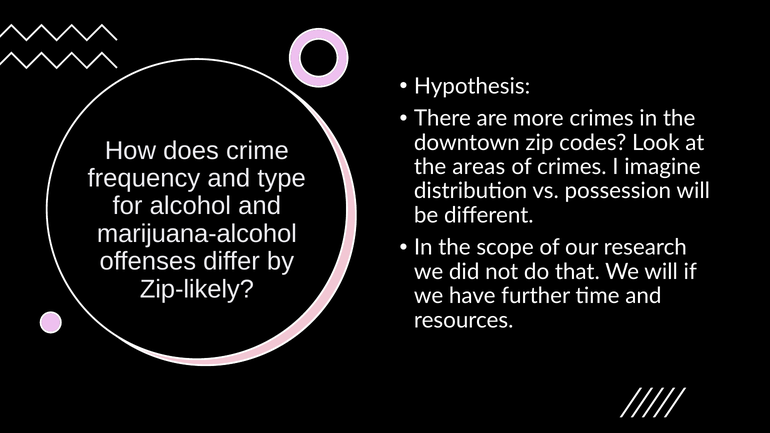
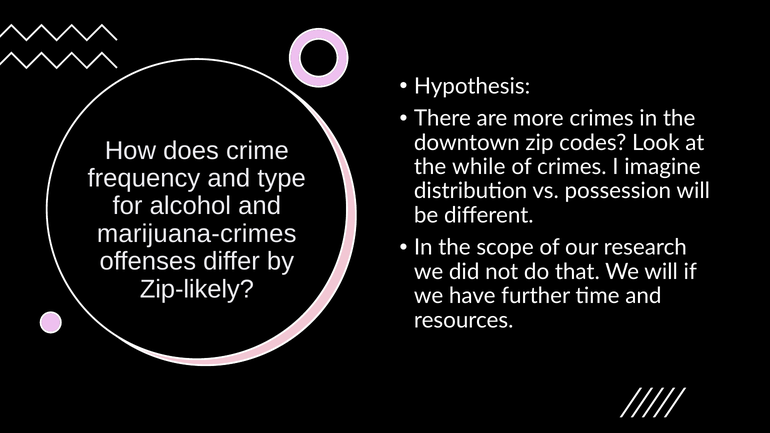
areas: areas -> while
marijuana-alcohol: marijuana-alcohol -> marijuana-crimes
